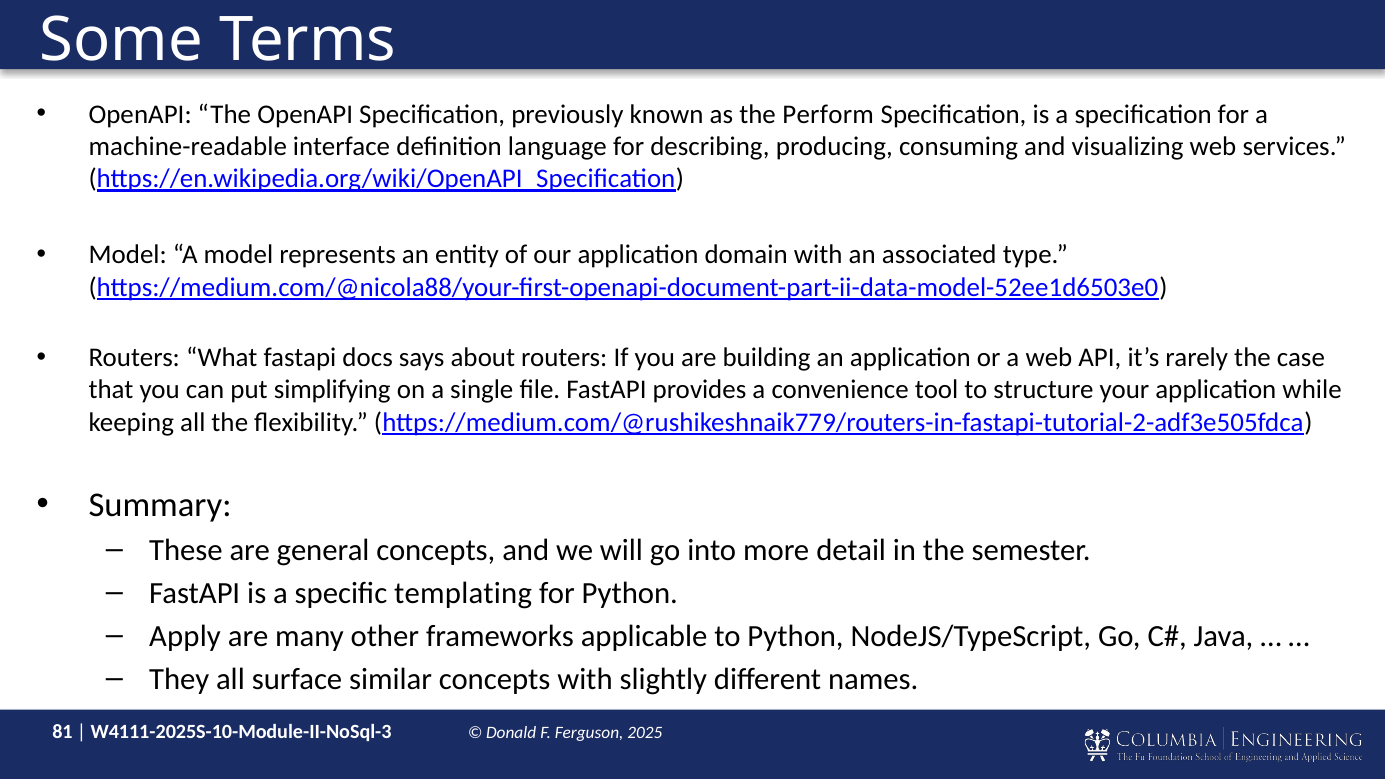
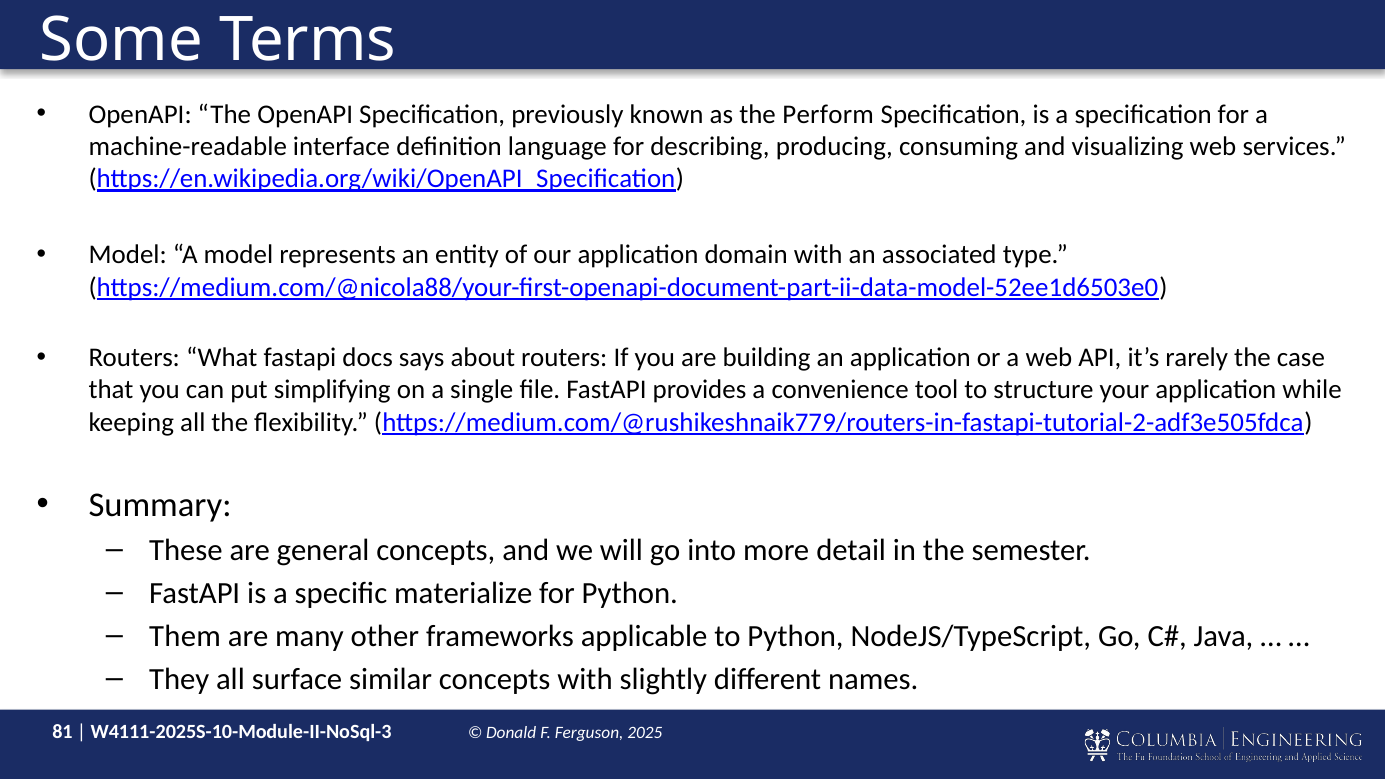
templating: templating -> materialize
Apply: Apply -> Them
